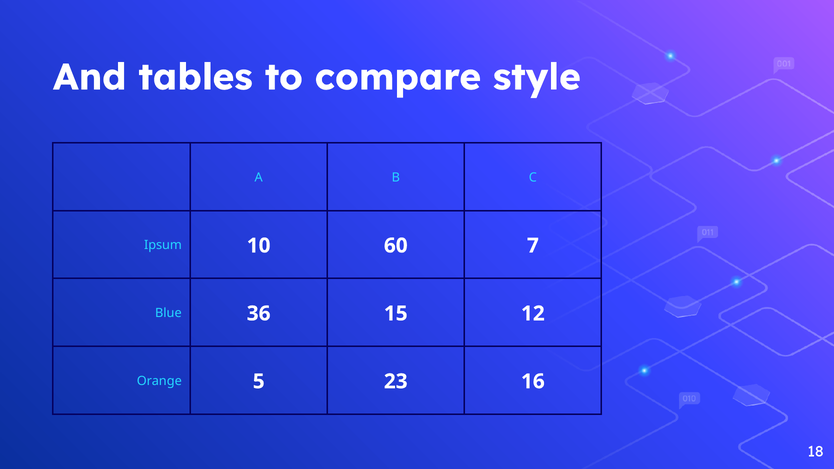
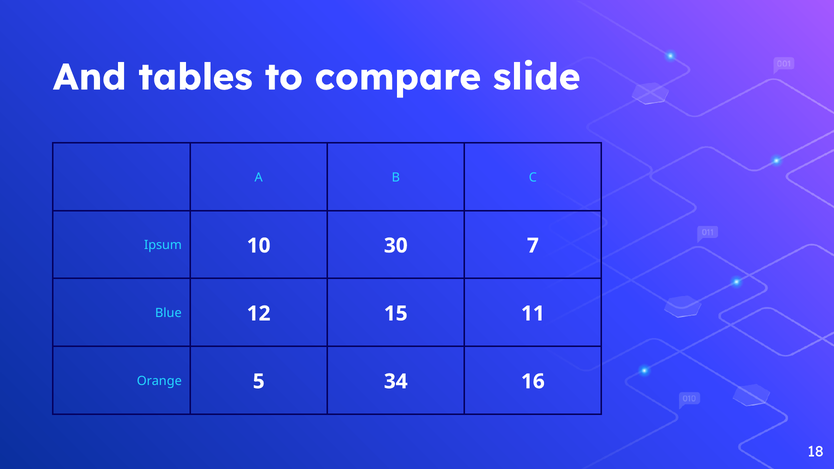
style: style -> slide
60: 60 -> 30
36: 36 -> 12
12: 12 -> 11
23: 23 -> 34
